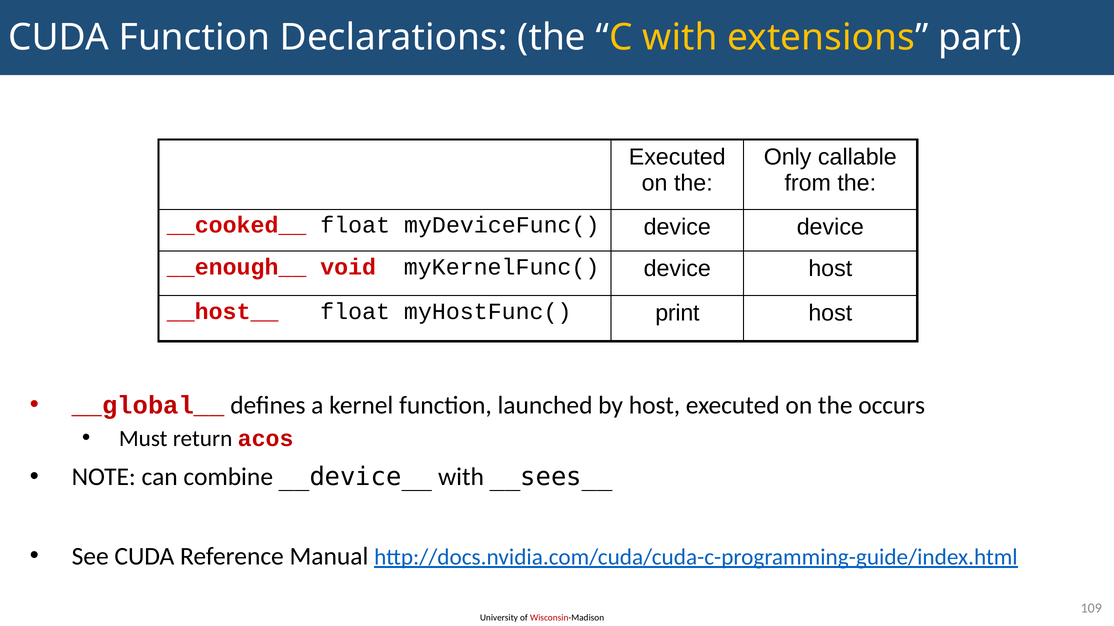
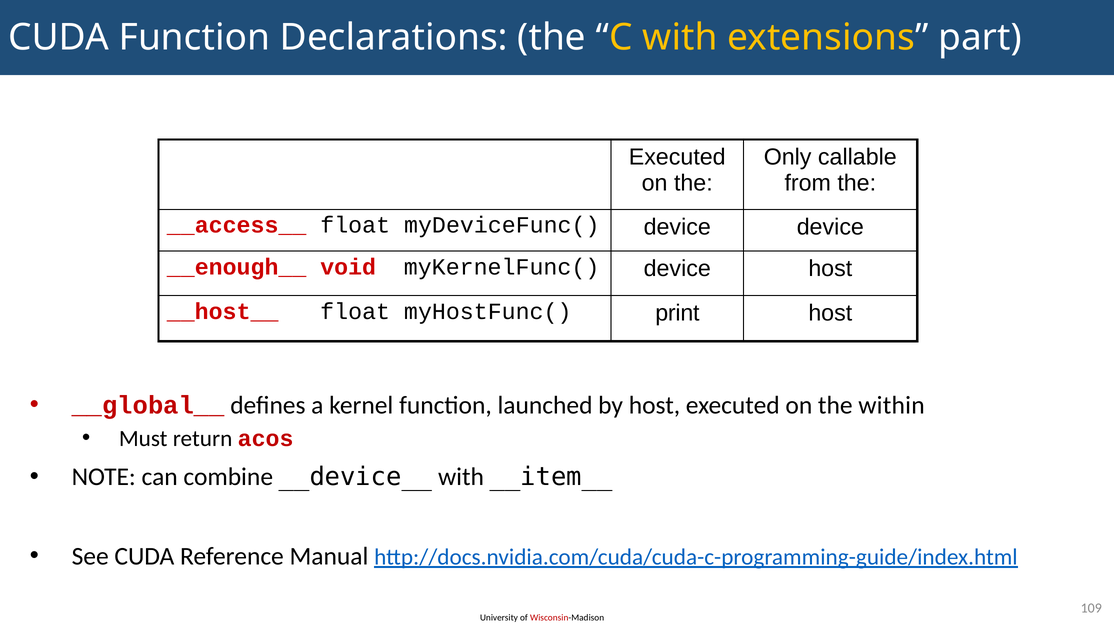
__cooked__: __cooked__ -> __access__
occurs: occurs -> within
__sees__: __sees__ -> __item__
